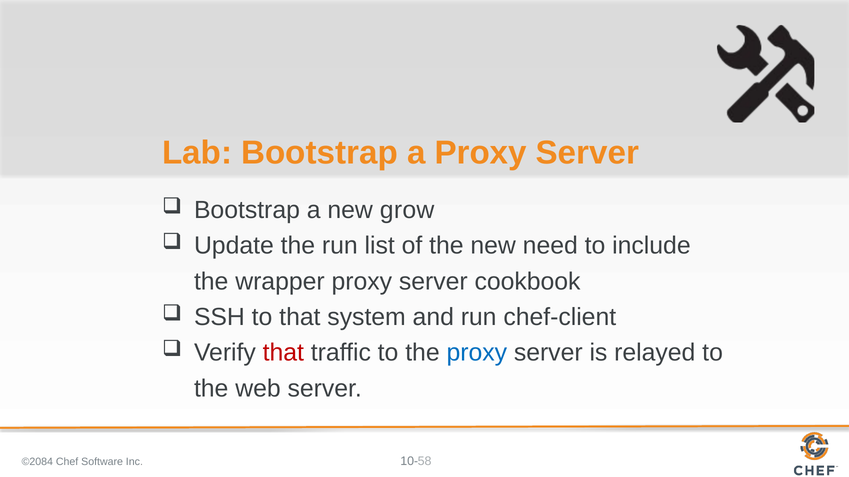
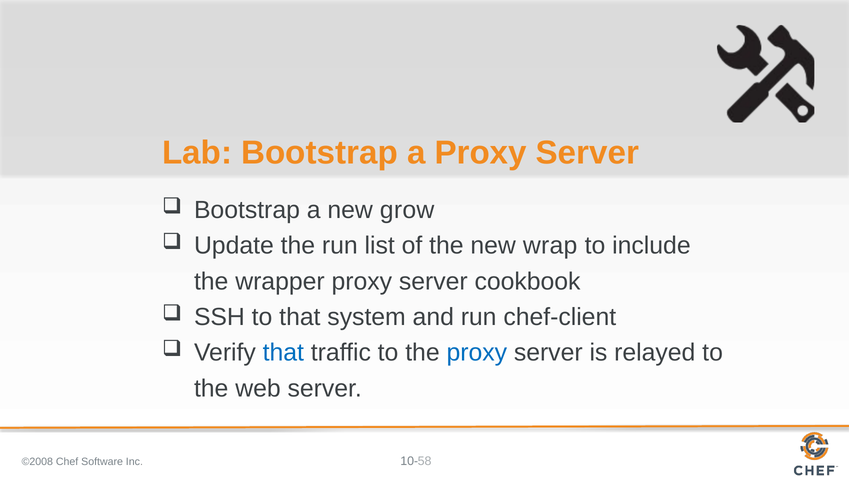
need: need -> wrap
that at (283, 353) colour: red -> blue
©2084: ©2084 -> ©2008
